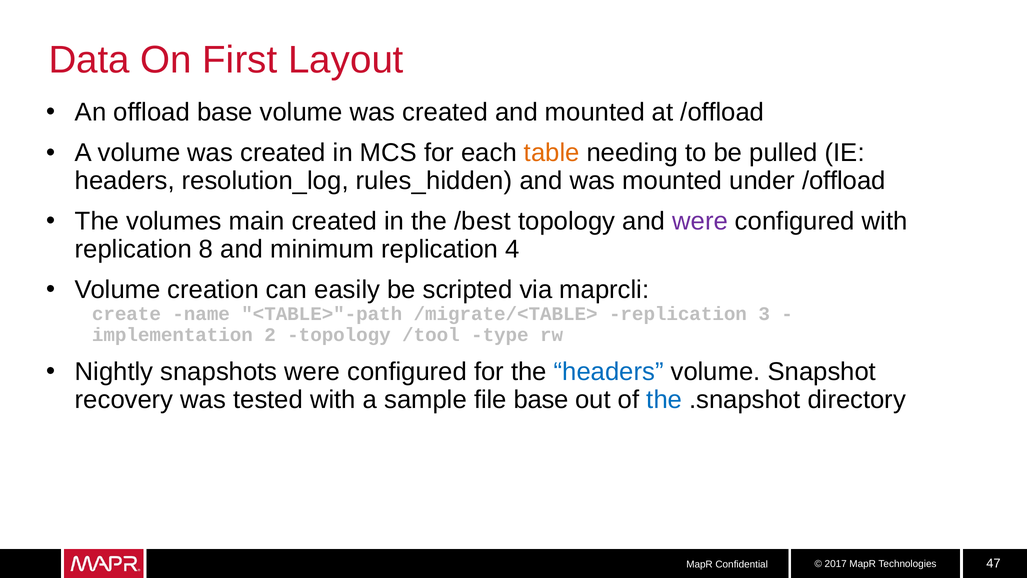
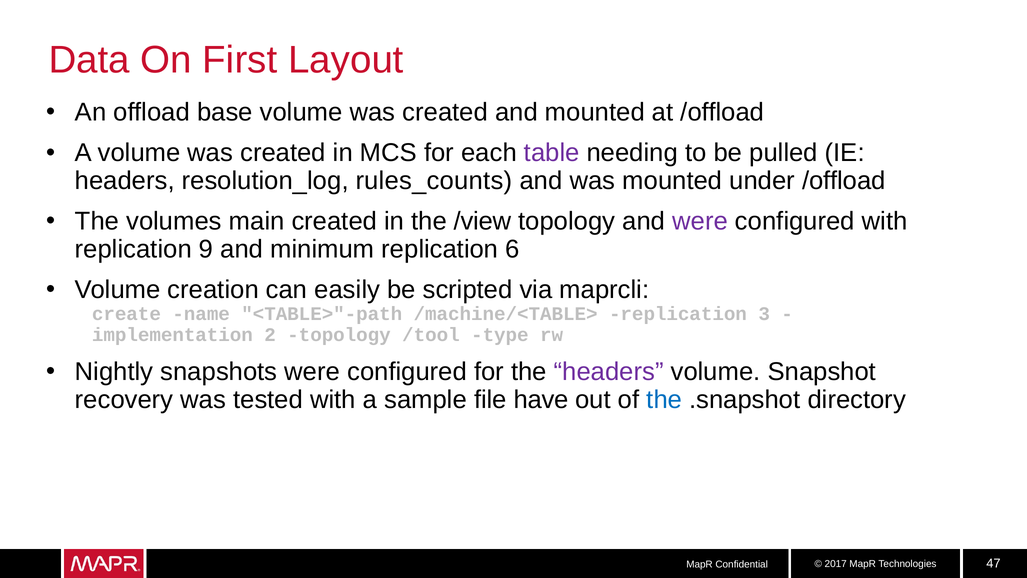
table colour: orange -> purple
rules_hidden: rules_hidden -> rules_counts
/best: /best -> /view
8: 8 -> 9
4: 4 -> 6
/migrate/<TABLE>: /migrate/<TABLE> -> /machine/<TABLE>
headers at (609, 372) colour: blue -> purple
file base: base -> have
